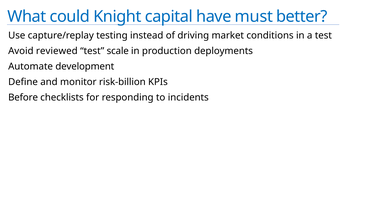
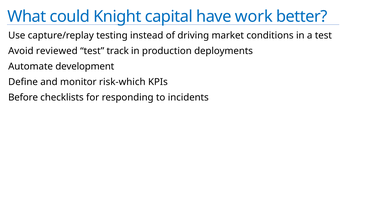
must: must -> work
scale: scale -> track
risk-billion: risk-billion -> risk-which
